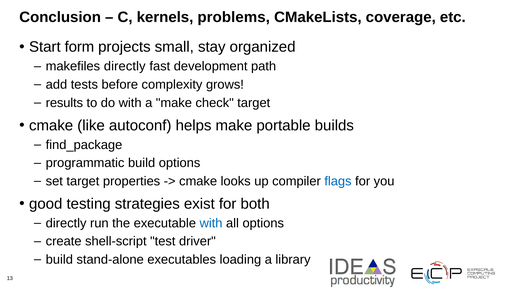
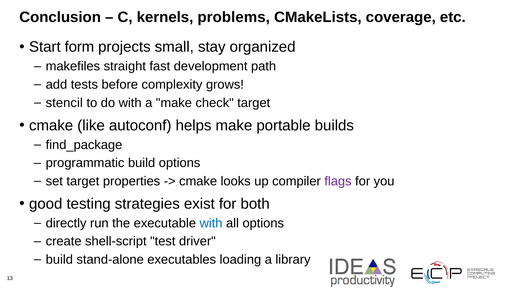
makefiles directly: directly -> straight
results: results -> stencil
flags colour: blue -> purple
